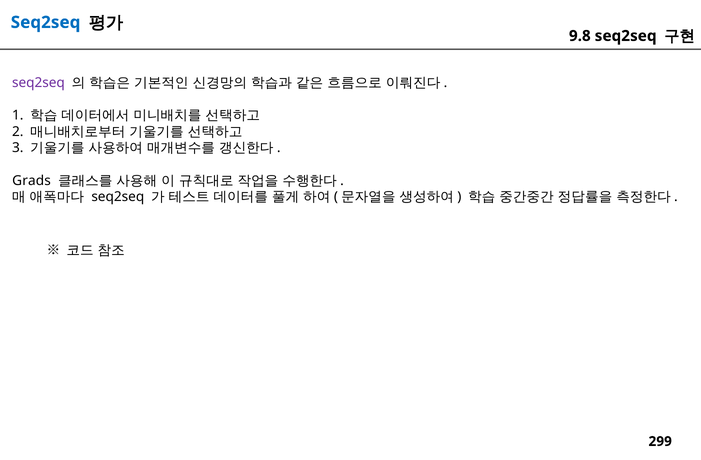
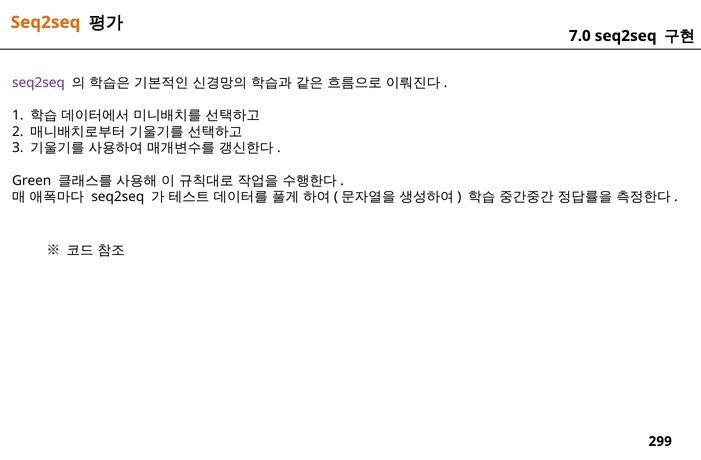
Seq2seq at (46, 22) colour: blue -> orange
9.8: 9.8 -> 7.0
Grads: Grads -> Green
